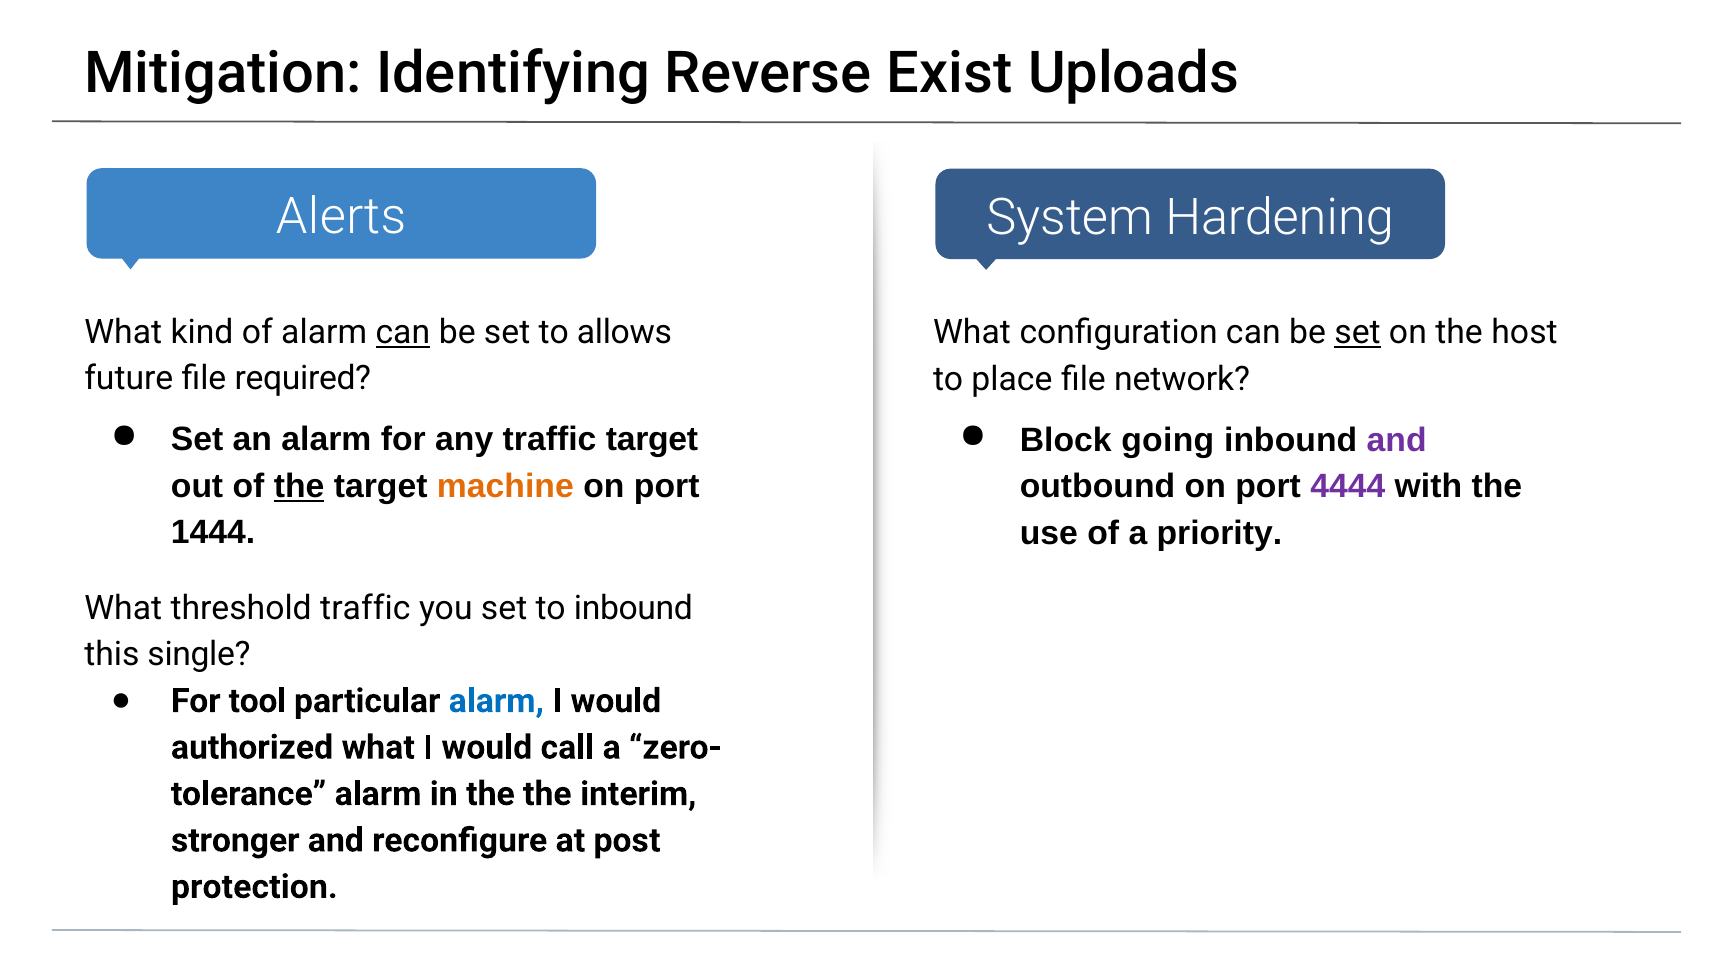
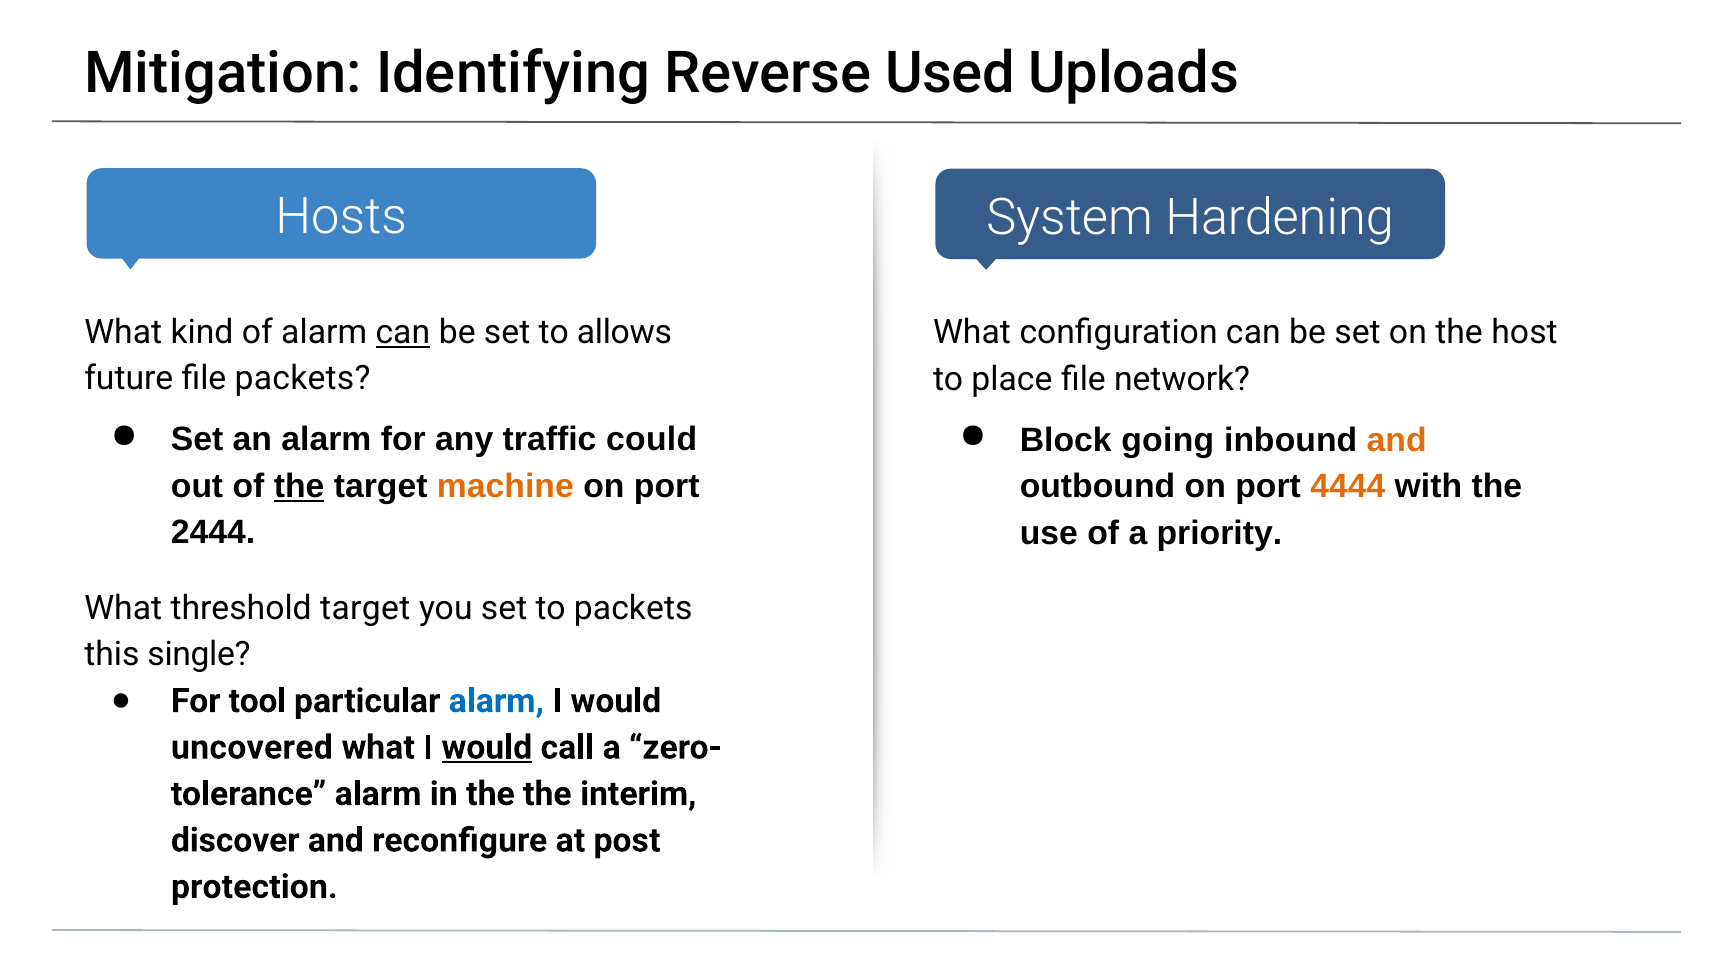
Exist: Exist -> Used
Alerts: Alerts -> Hosts
set at (1358, 333) underline: present -> none
file required: required -> packets
traffic target: target -> could
and at (1397, 440) colour: purple -> orange
4444 colour: purple -> orange
1444: 1444 -> 2444
threshold traffic: traffic -> target
to inbound: inbound -> packets
authorized: authorized -> uncovered
would at (487, 747) underline: none -> present
stronger: stronger -> discover
